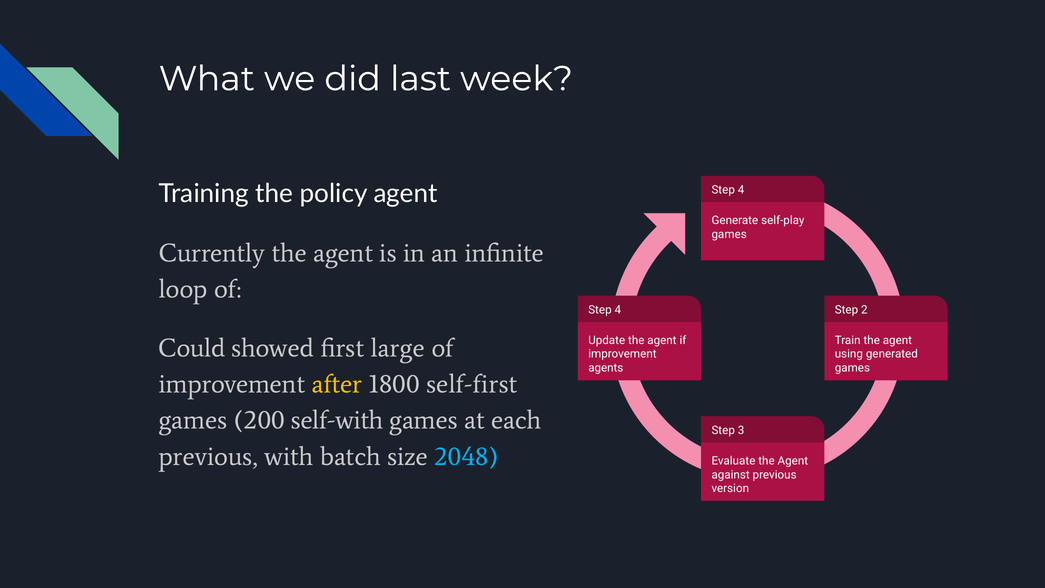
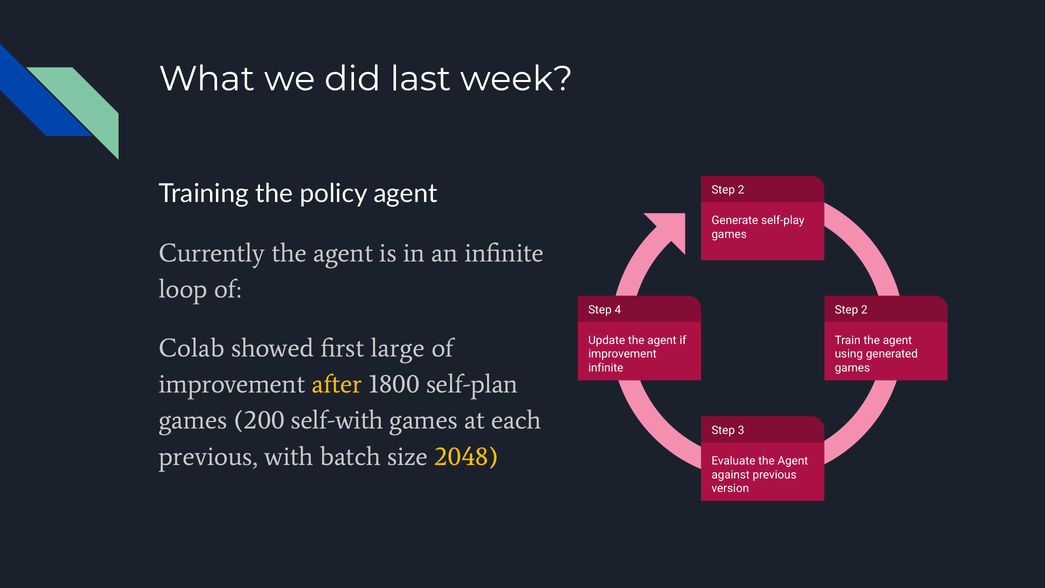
4 at (741, 190): 4 -> 2
Could: Could -> Colab
agents at (606, 368): agents -> infinite
self-first: self-first -> self-plan
2048 colour: light blue -> yellow
